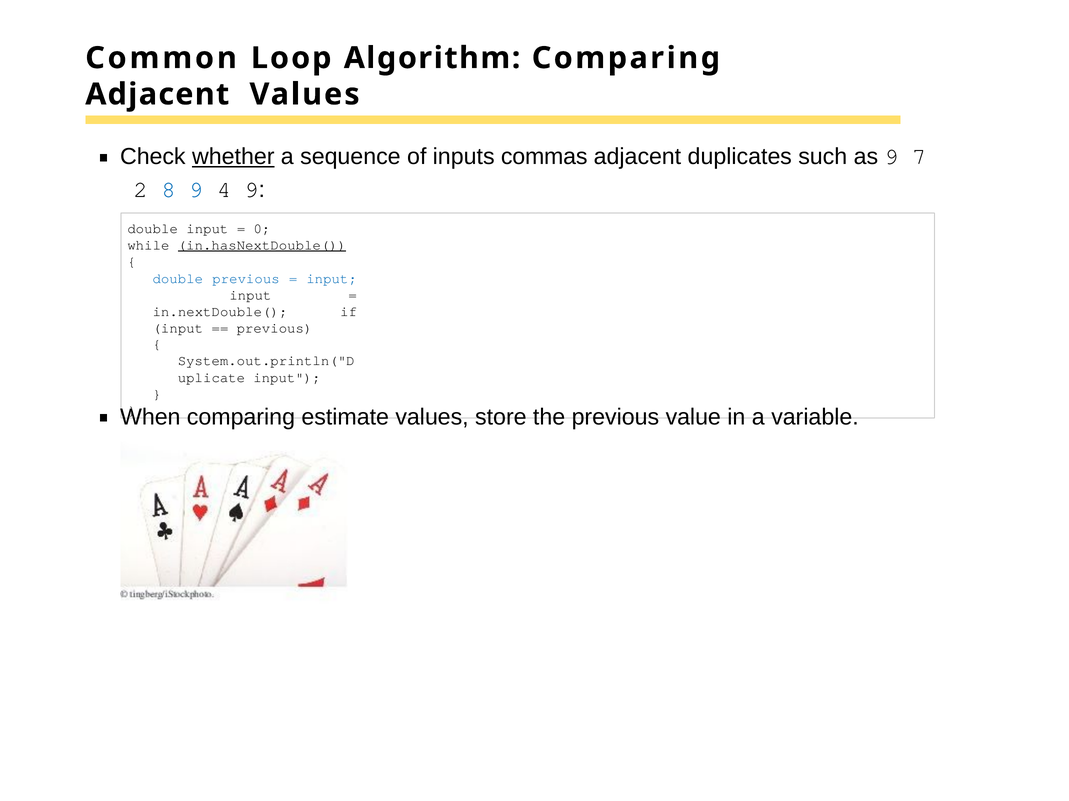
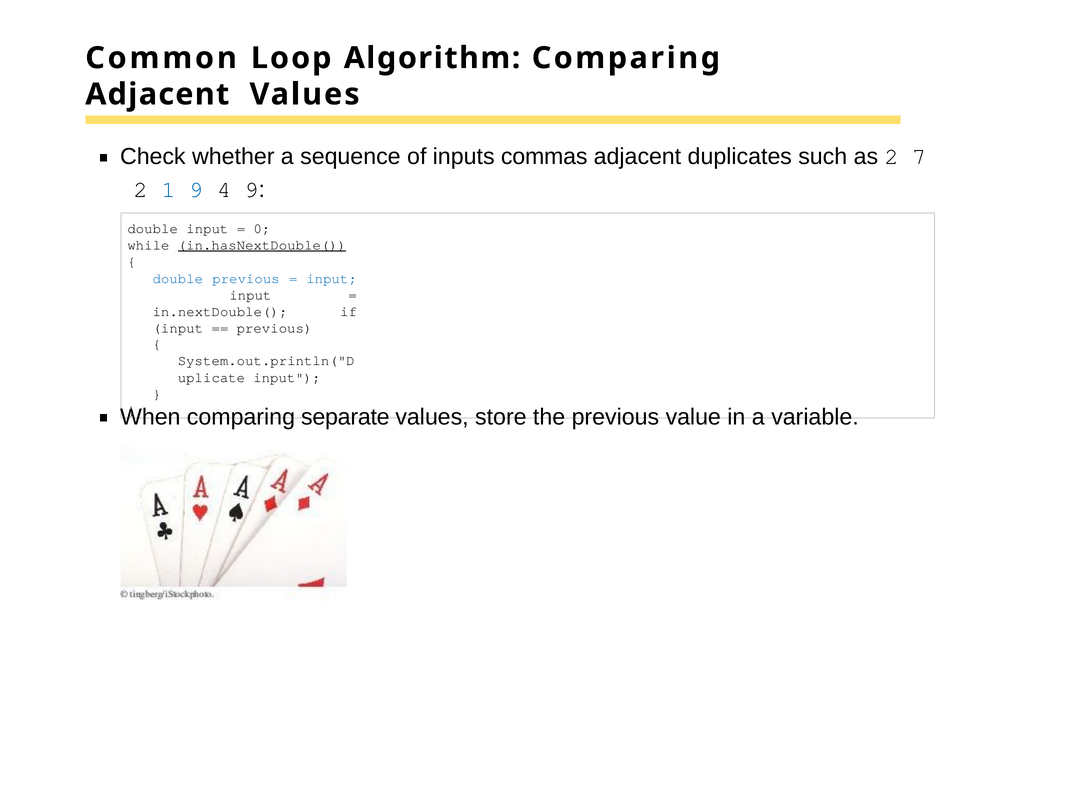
whether underline: present -> none
as 9: 9 -> 2
8: 8 -> 1
estimate: estimate -> separate
